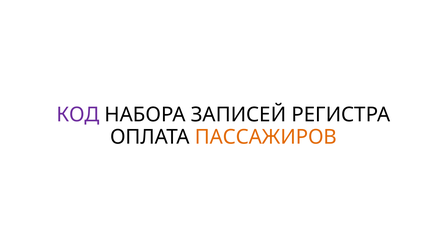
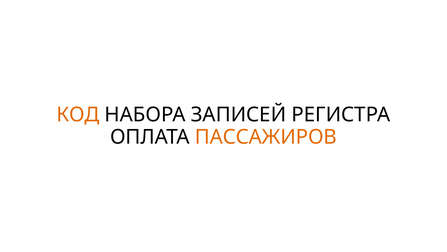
КОД colour: purple -> orange
